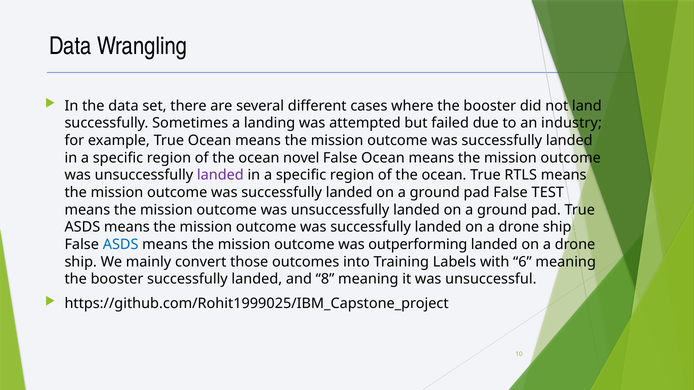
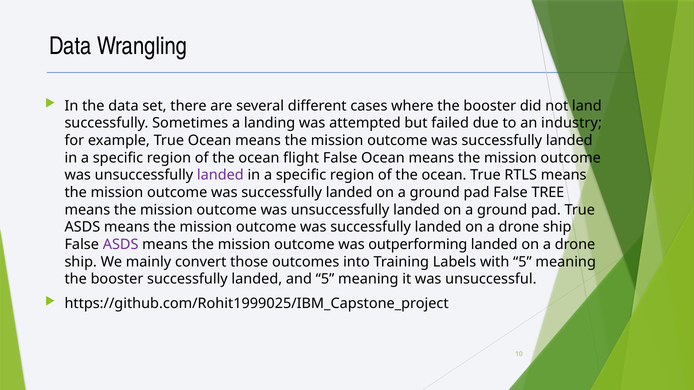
novel: novel -> flight
TEST: TEST -> TREE
ASDS at (121, 245) colour: blue -> purple
with 6: 6 -> 5
and 8: 8 -> 5
